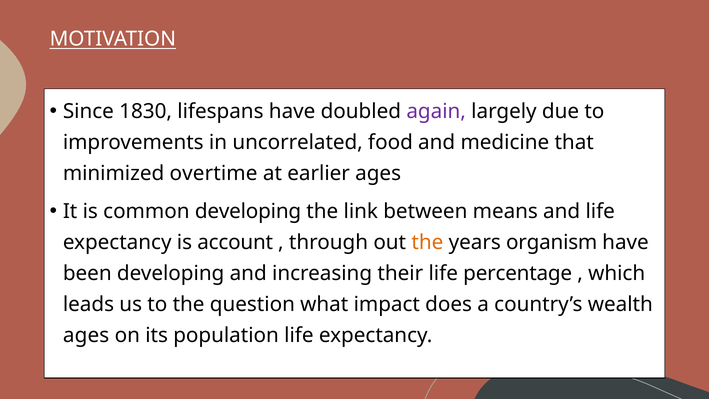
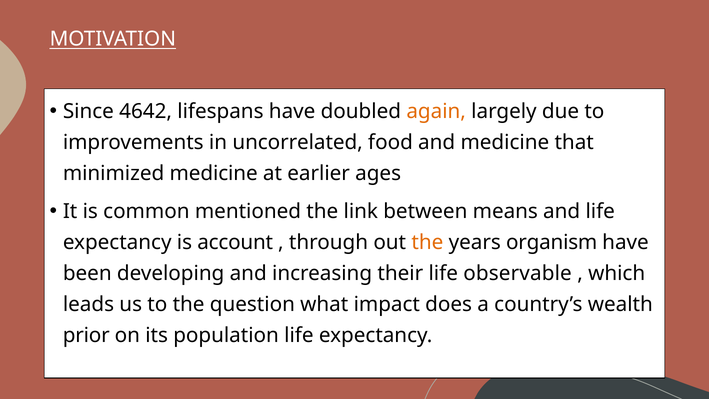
1830: 1830 -> 4642
again colour: purple -> orange
minimized overtime: overtime -> medicine
common developing: developing -> mentioned
percentage: percentage -> observable
ages at (86, 335): ages -> prior
